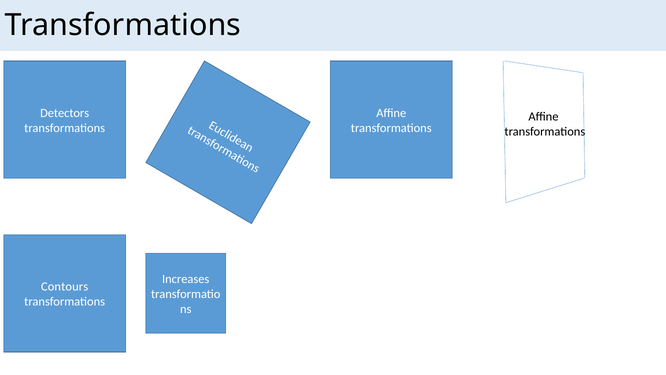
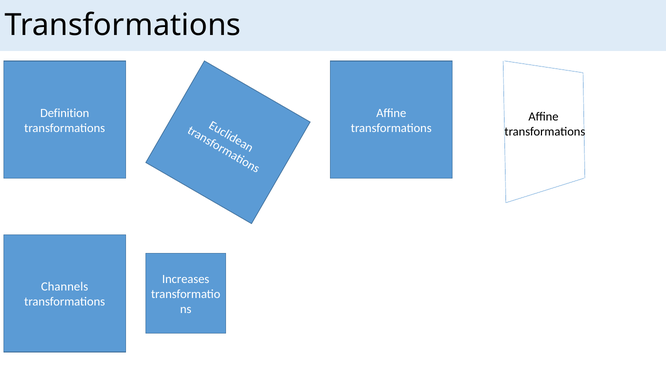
Detectors: Detectors -> Definition
Contours: Contours -> Channels
